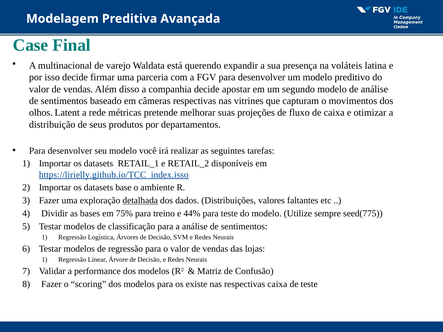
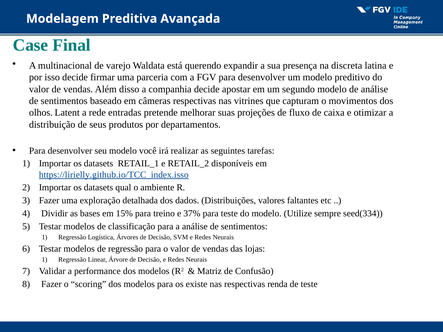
voláteis: voláteis -> discreta
métricas: métricas -> entradas
base: base -> qual
detalhada underline: present -> none
75%: 75% -> 15%
44%: 44% -> 37%
seed(775: seed(775 -> seed(334
respectivas caixa: caixa -> renda
